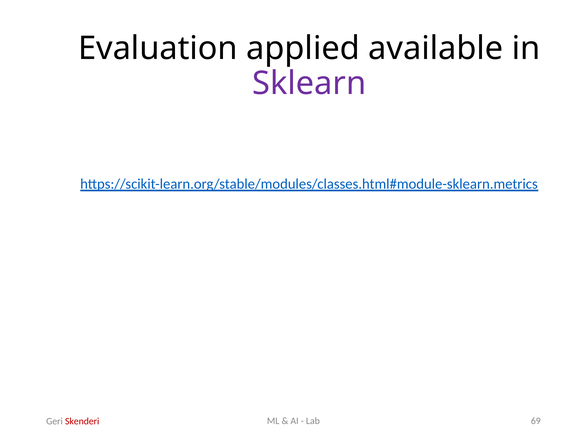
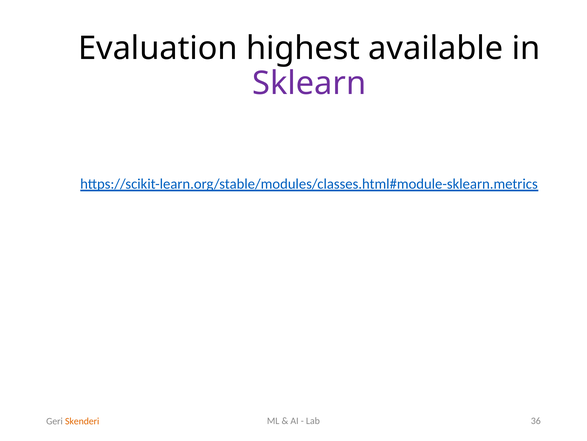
applied: applied -> highest
69: 69 -> 36
Skenderi colour: red -> orange
